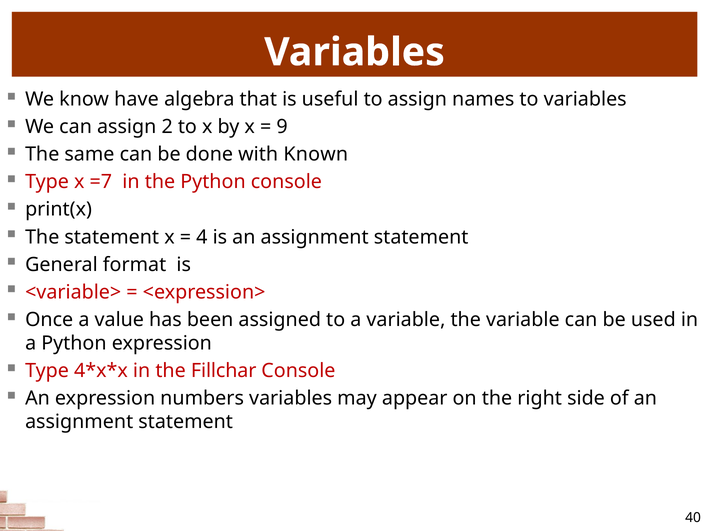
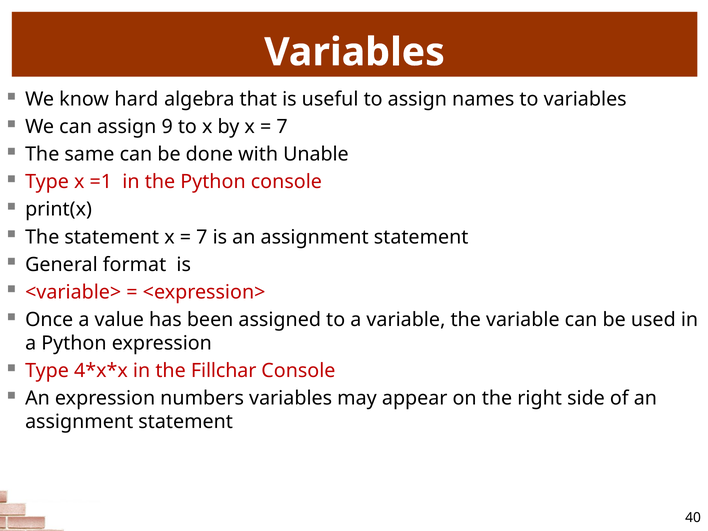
have: have -> hard
2: 2 -> 9
9 at (282, 127): 9 -> 7
Known: Known -> Unable
=7: =7 -> =1
4 at (202, 237): 4 -> 7
